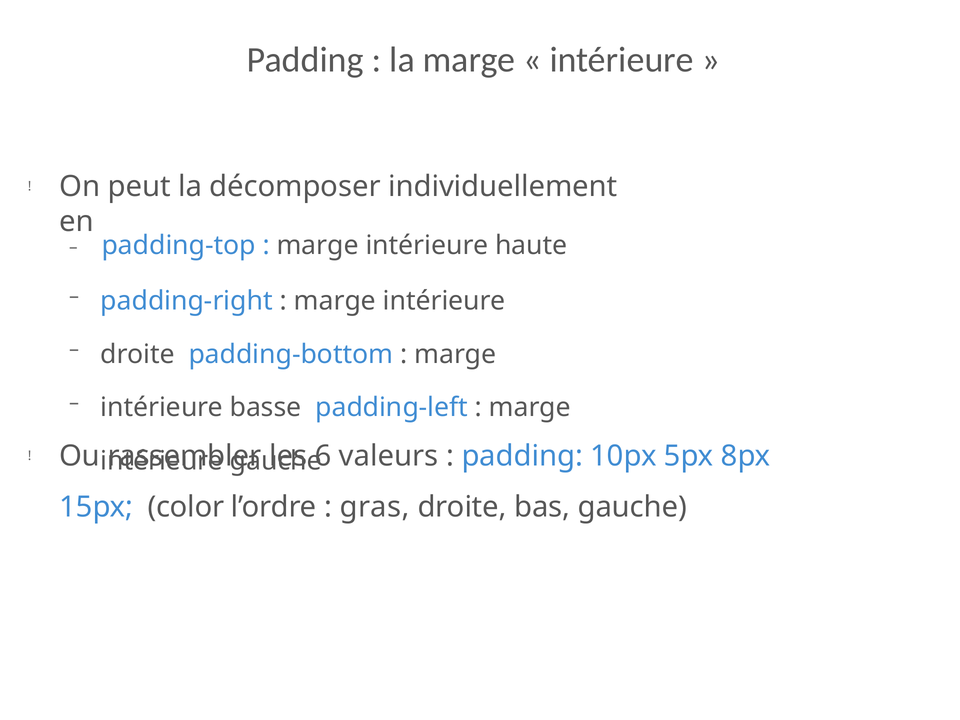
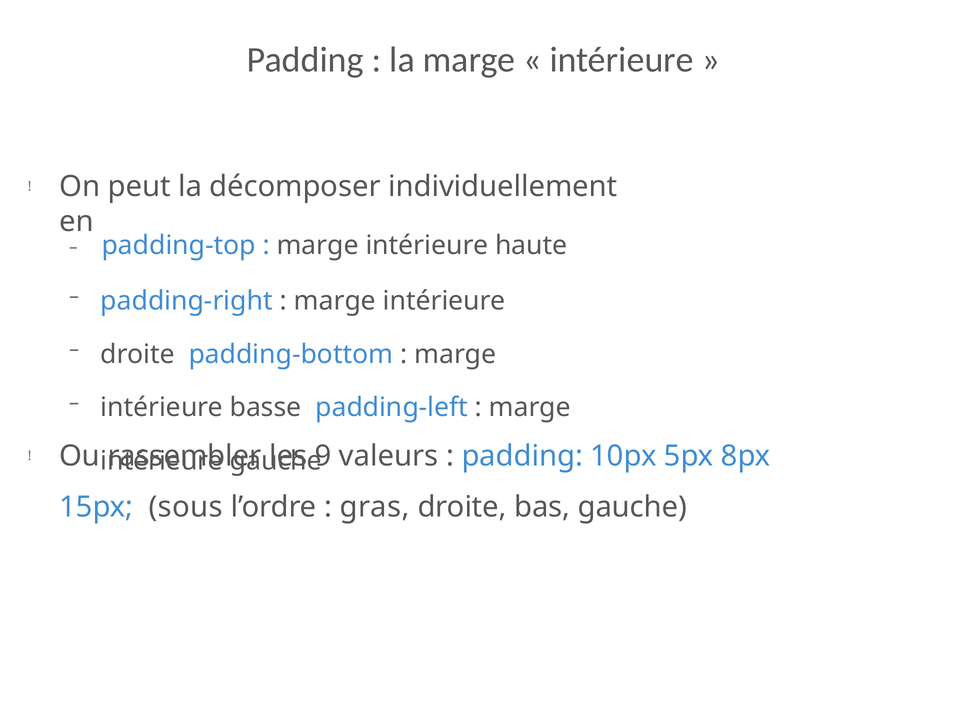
6: 6 -> 9
color: color -> sous
